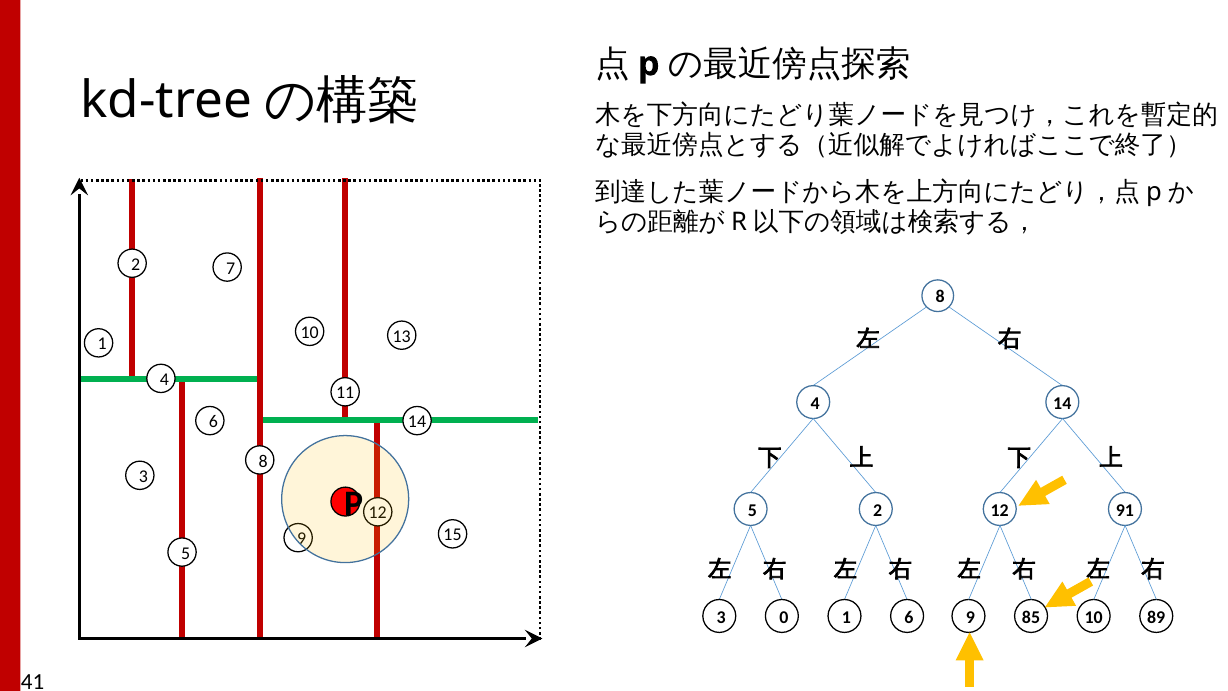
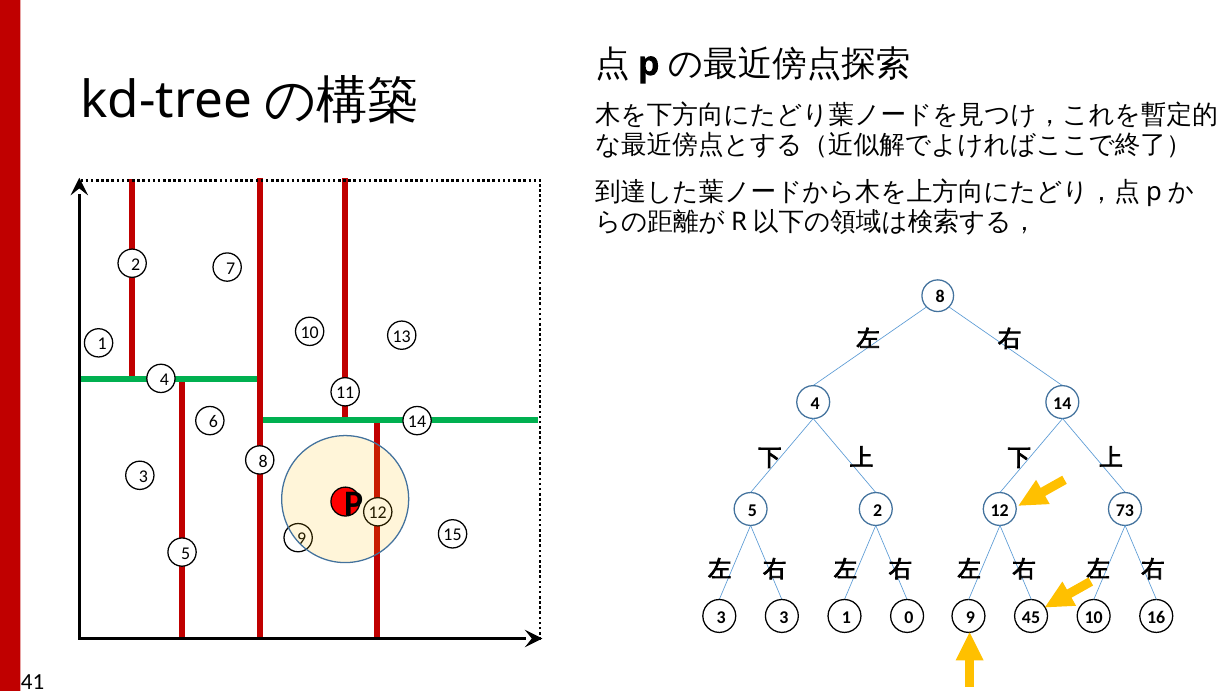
91: 91 -> 73
3 0: 0 -> 3
1 6: 6 -> 0
85: 85 -> 45
89: 89 -> 16
